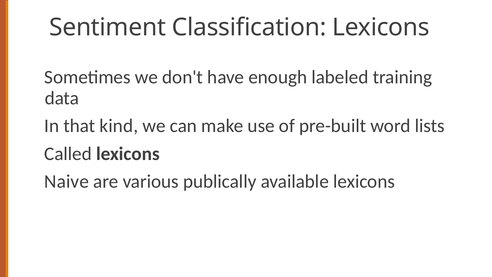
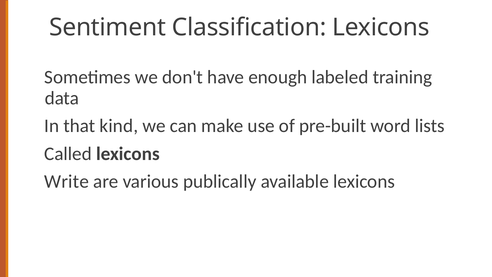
Naive: Naive -> Write
